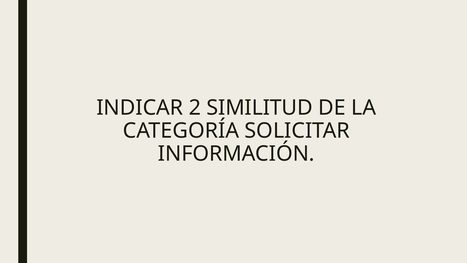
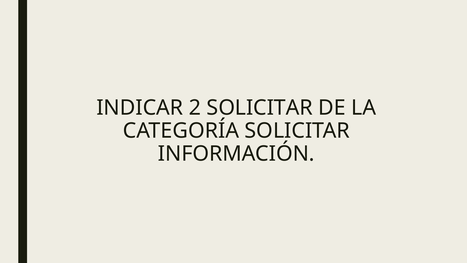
2 SIMILITUD: SIMILITUD -> SOLICITAR
